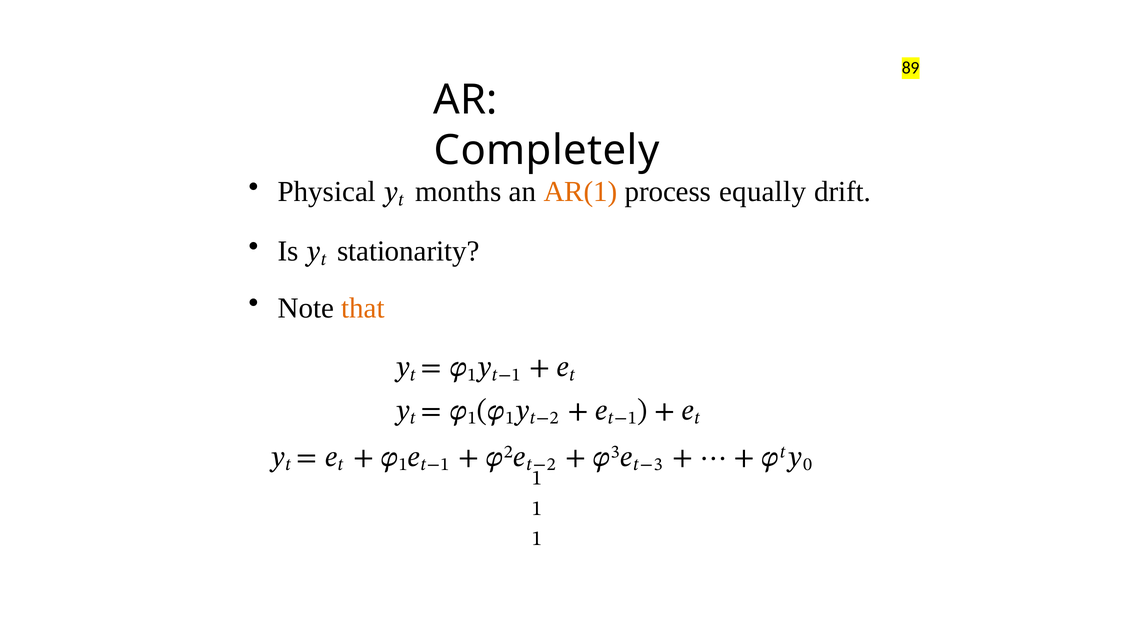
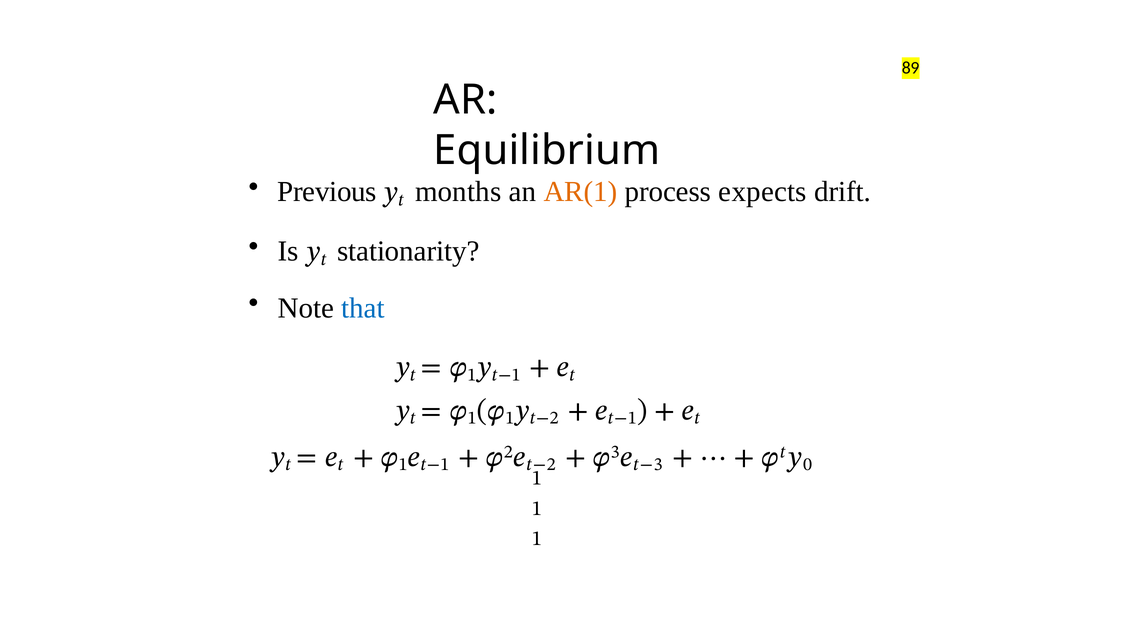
Completely: Completely -> Equilibrium
Physical: Physical -> Previous
equally: equally -> expects
that colour: orange -> blue
